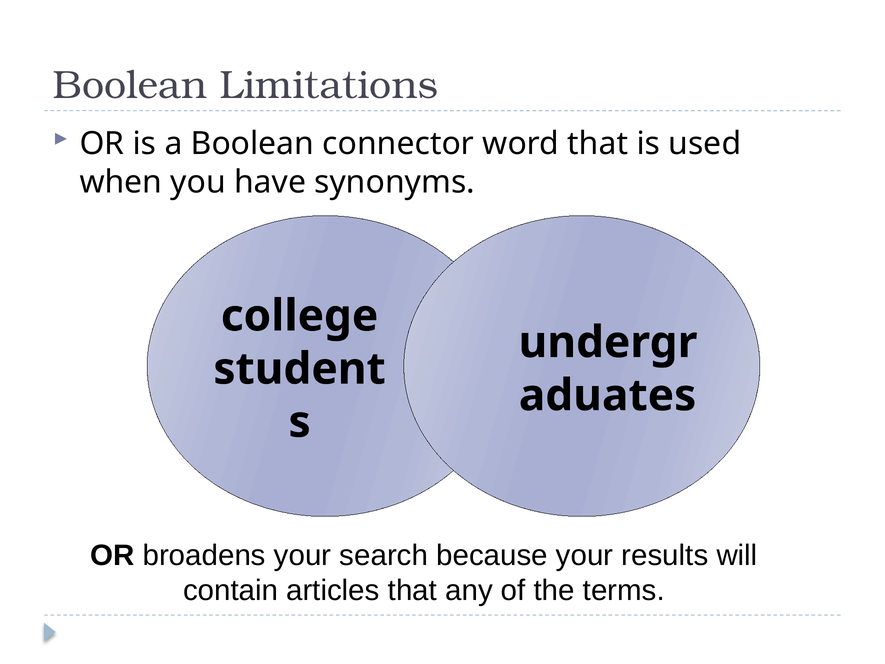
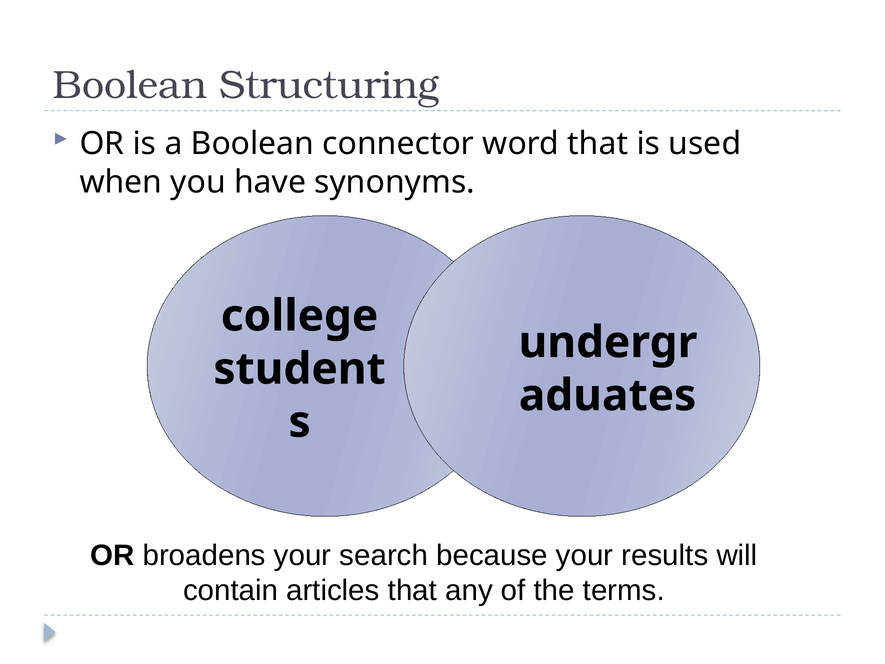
Limitations: Limitations -> Structuring
